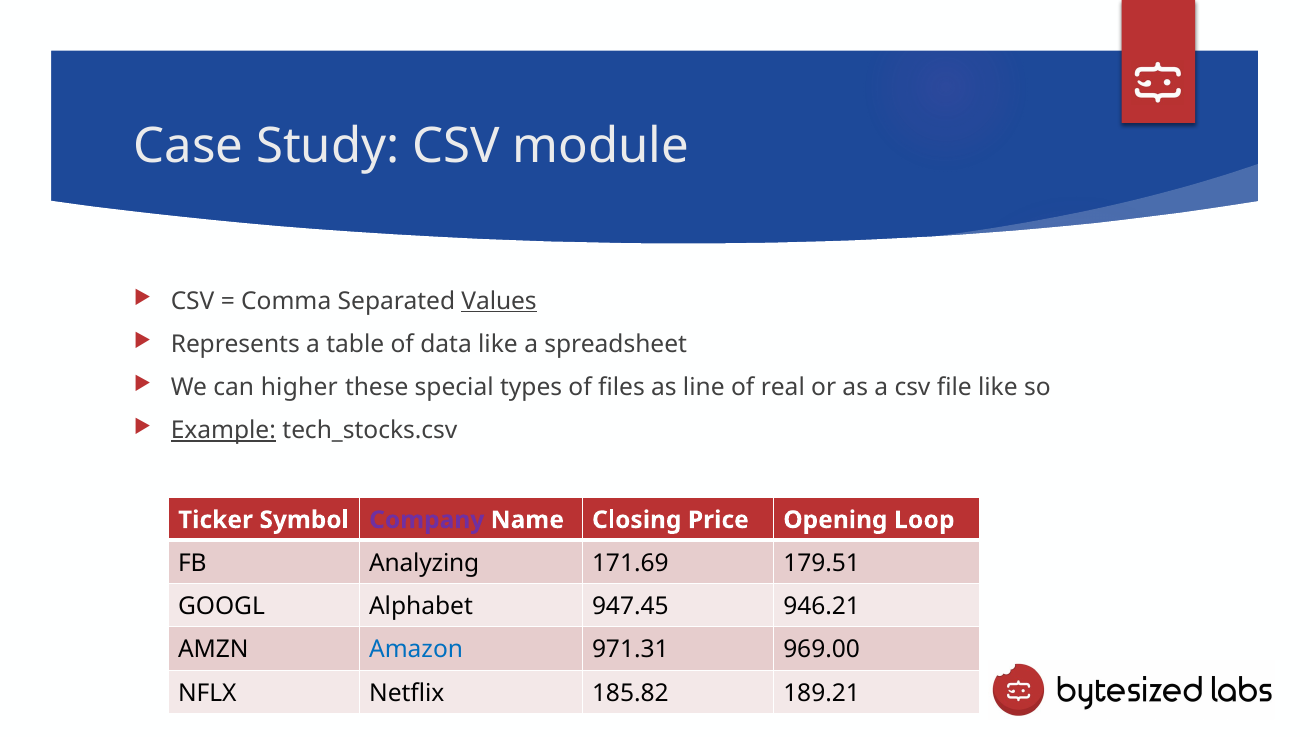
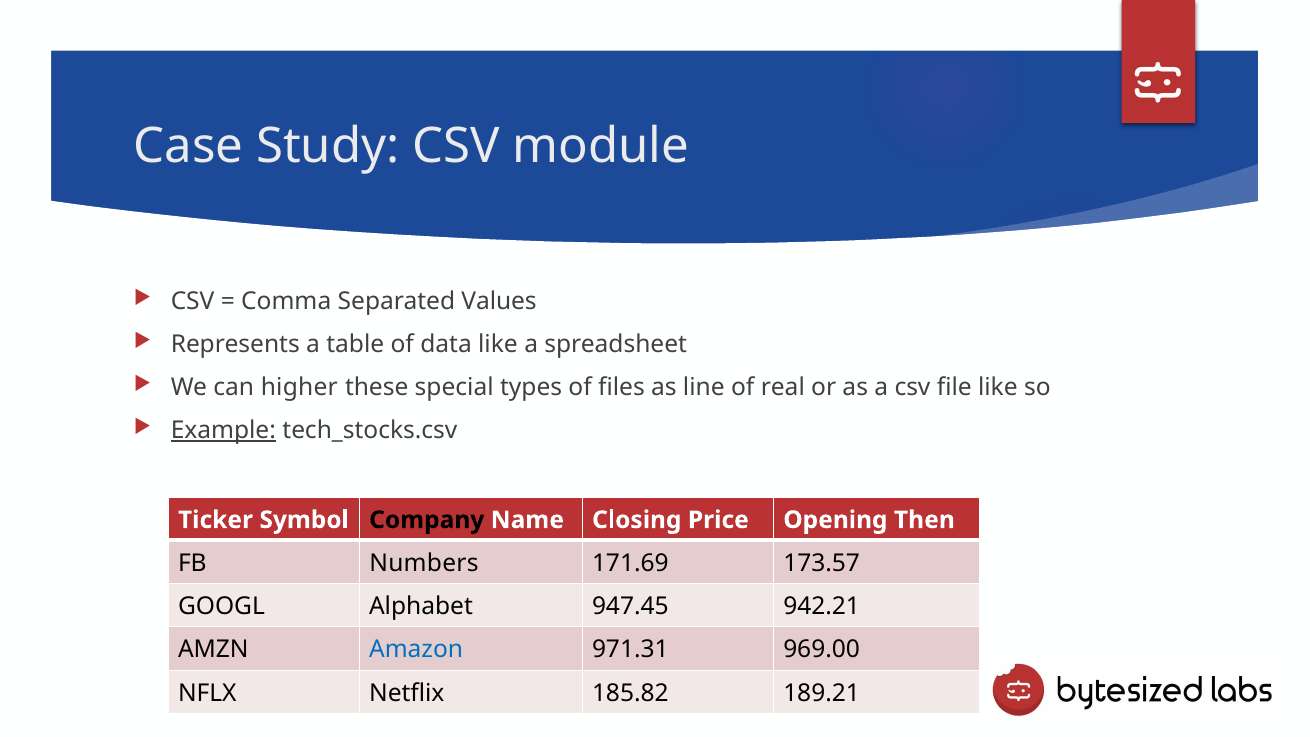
Values underline: present -> none
Company colour: purple -> black
Loop: Loop -> Then
Analyzing: Analyzing -> Numbers
179.51: 179.51 -> 173.57
946.21: 946.21 -> 942.21
